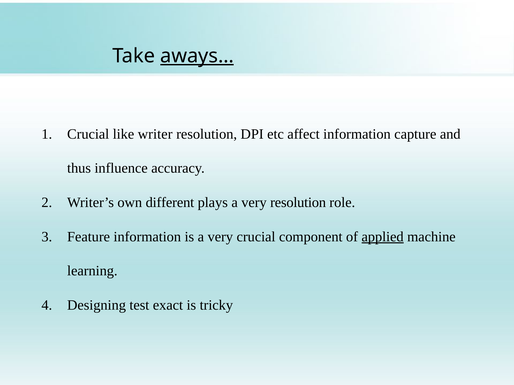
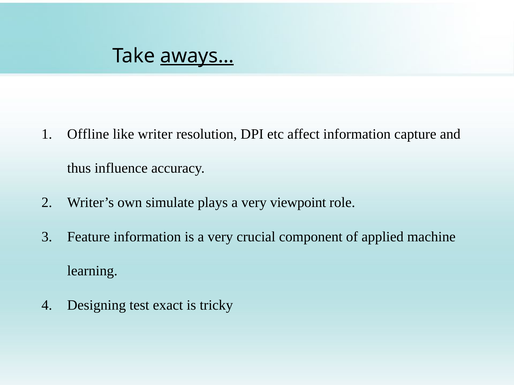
Crucial at (88, 134): Crucial -> Offline
different: different -> simulate
very resolution: resolution -> viewpoint
applied underline: present -> none
